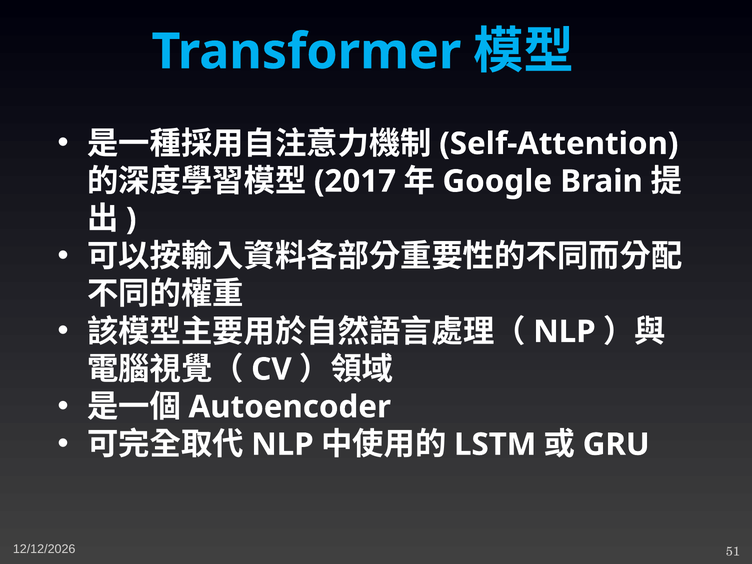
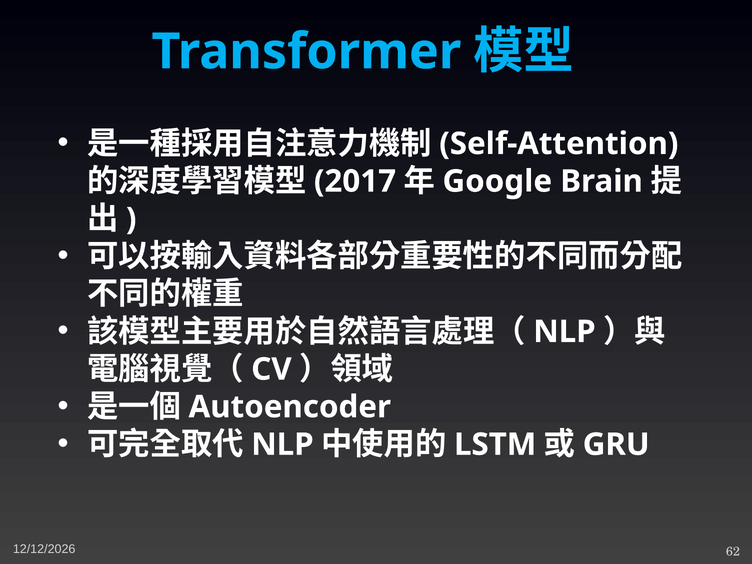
51: 51 -> 62
